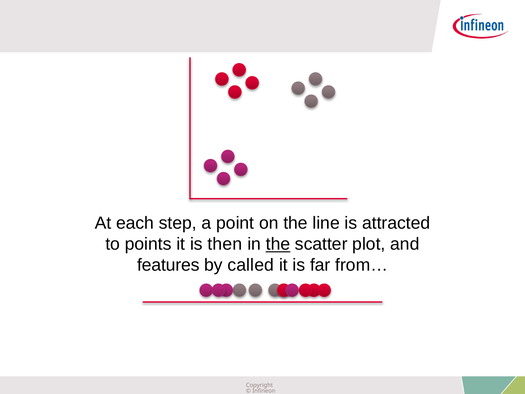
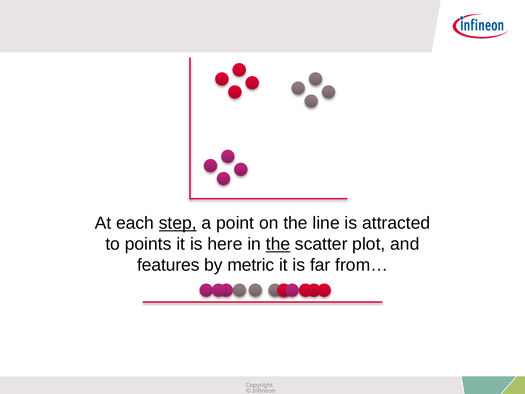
step underline: none -> present
then: then -> here
called: called -> metric
